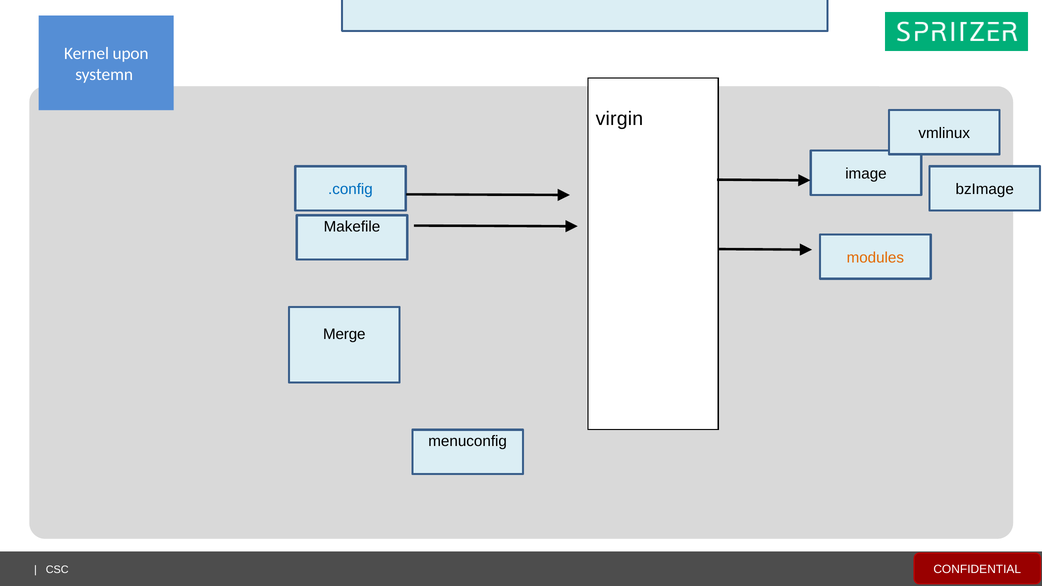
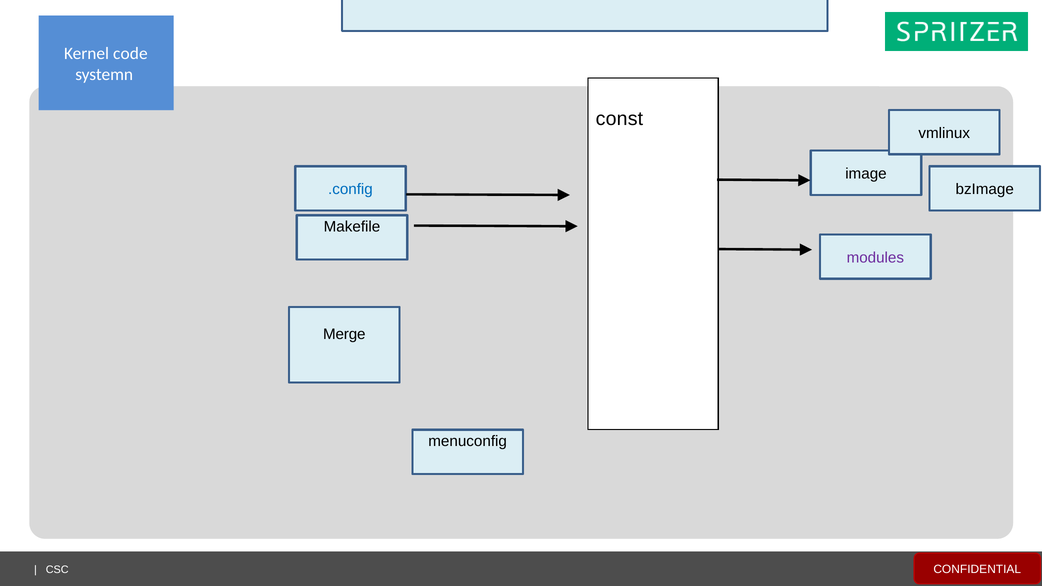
upon: upon -> code
virgin: virgin -> const
modules colour: orange -> purple
